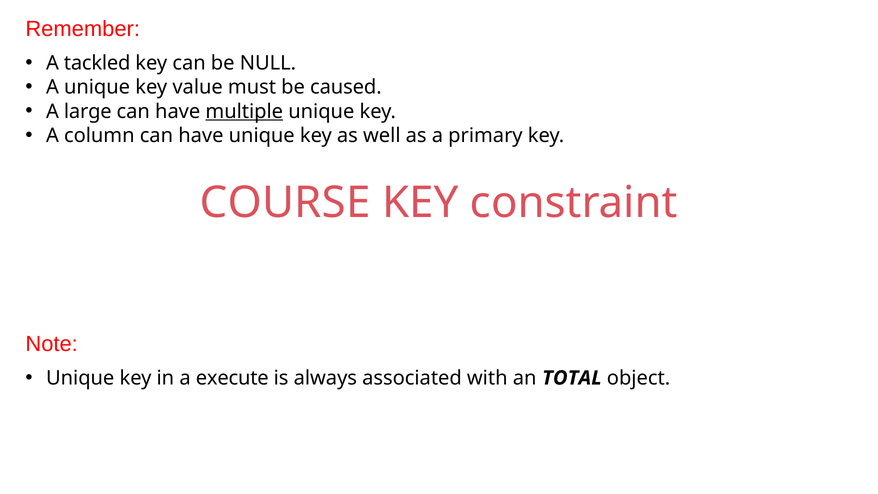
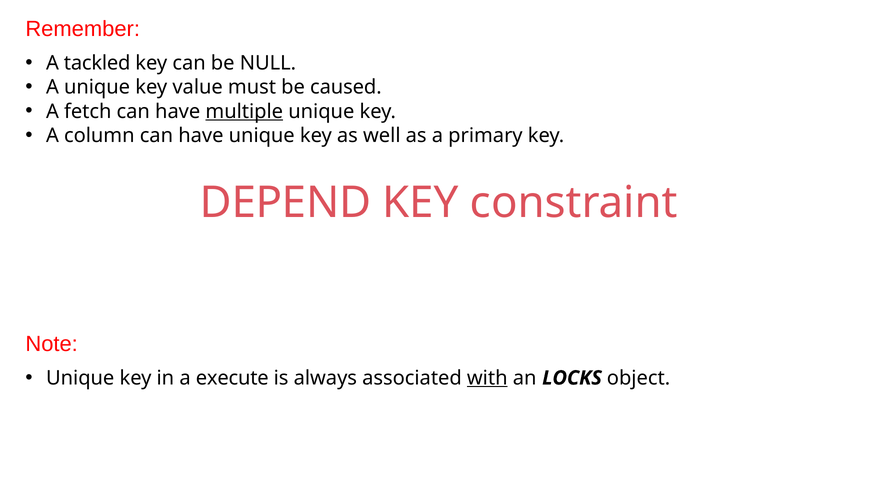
large: large -> fetch
COURSE: COURSE -> DEPEND
with underline: none -> present
TOTAL: TOTAL -> LOCKS
